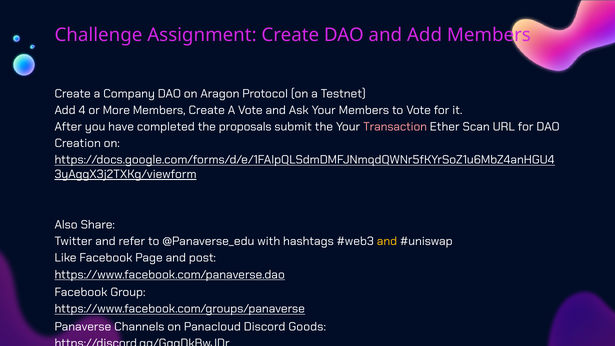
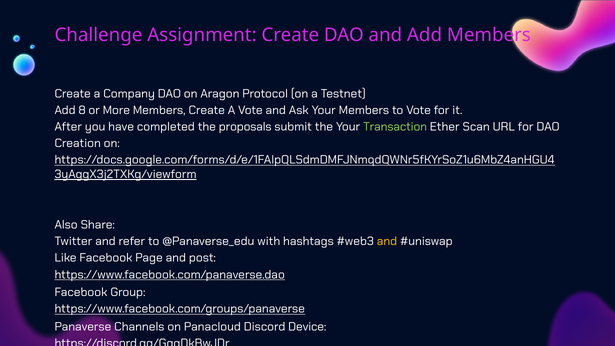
4: 4 -> 8
Transaction colour: pink -> light green
Goods: Goods -> Device
